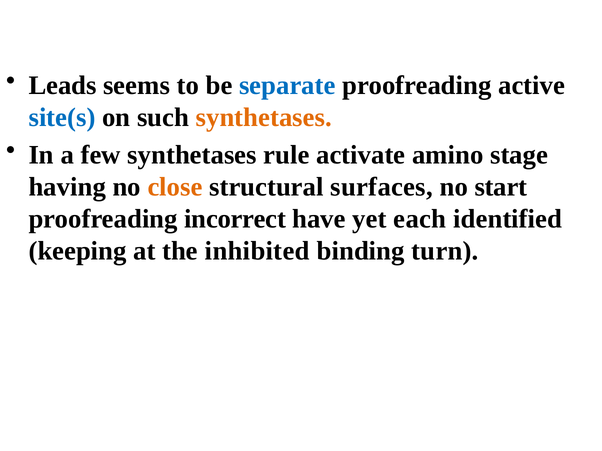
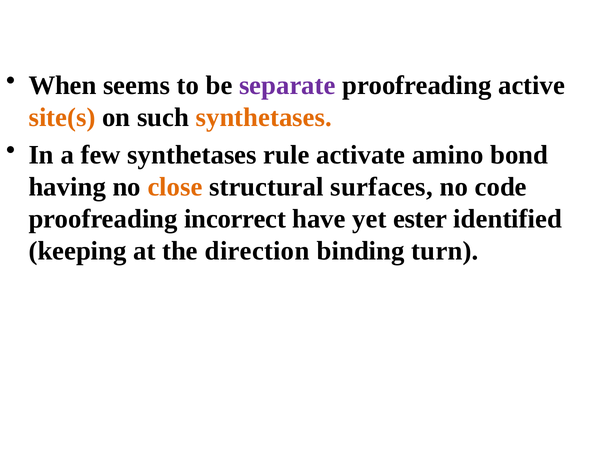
Leads: Leads -> When
separate colour: blue -> purple
site(s colour: blue -> orange
stage: stage -> bond
start: start -> code
each: each -> ester
inhibited: inhibited -> direction
